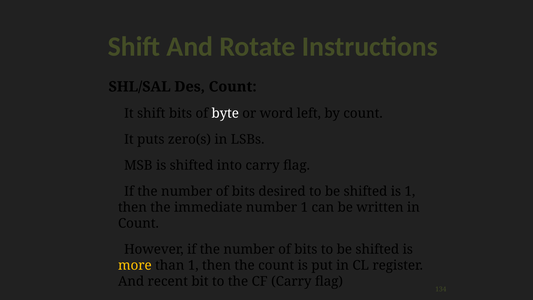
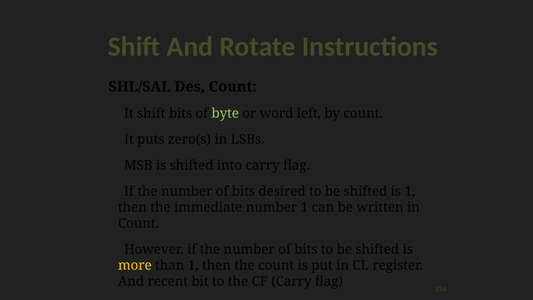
byte colour: white -> light green
